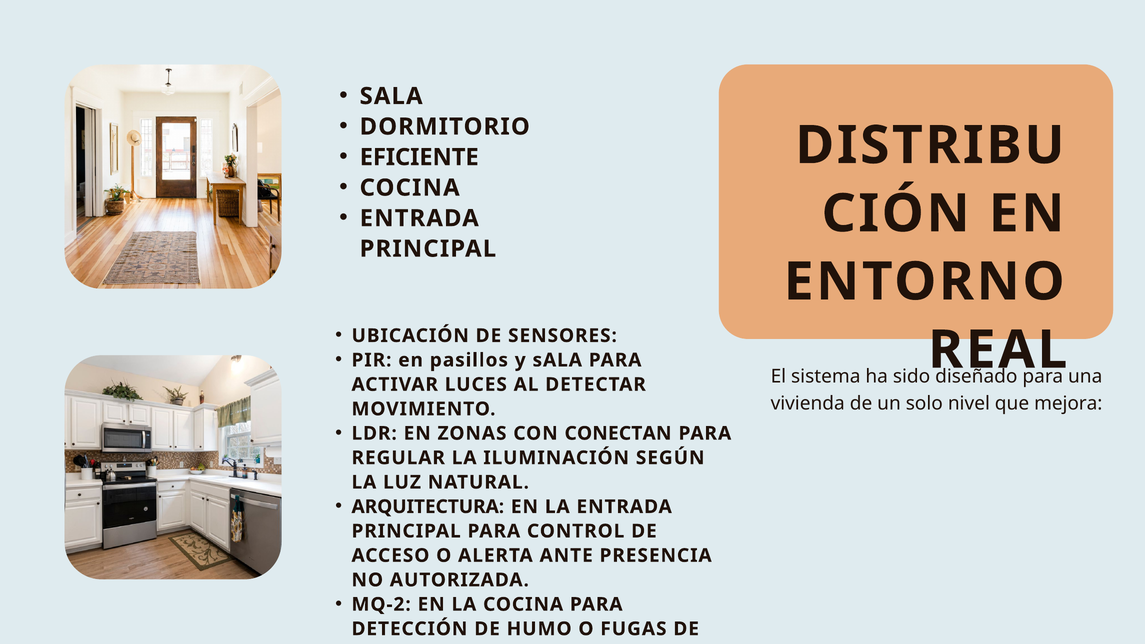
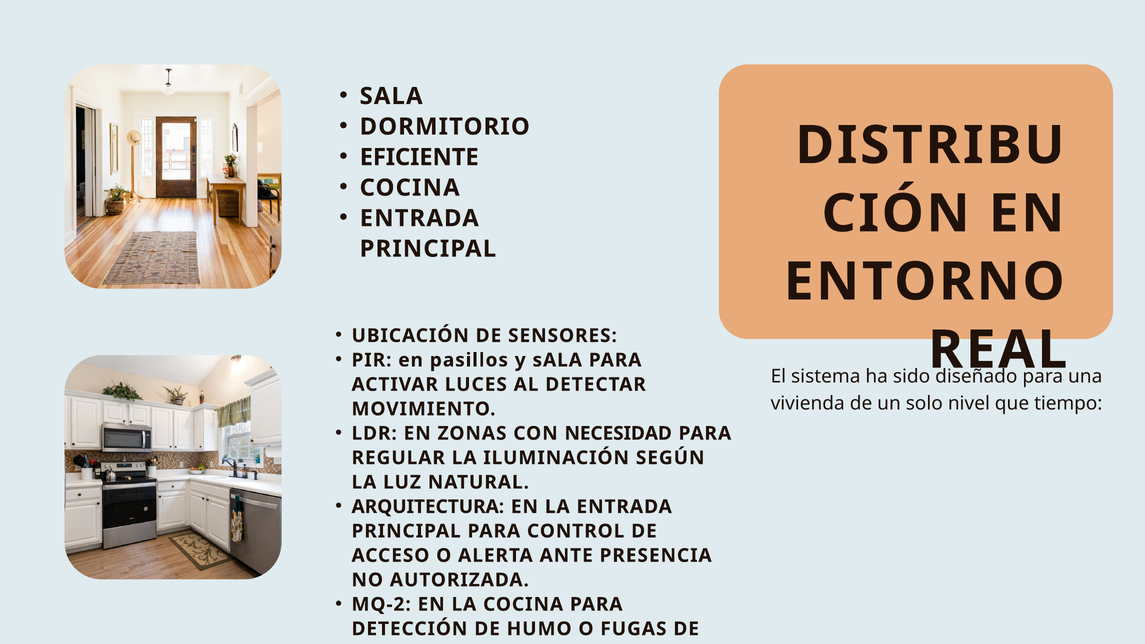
mejora: mejora -> tiempo
CONECTAN: CONECTAN -> NECESIDAD
